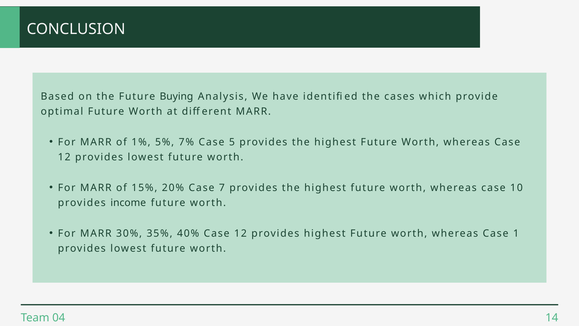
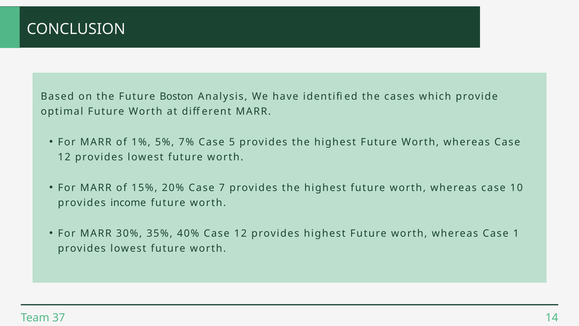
Buying: Buying -> Boston
04: 04 -> 37
